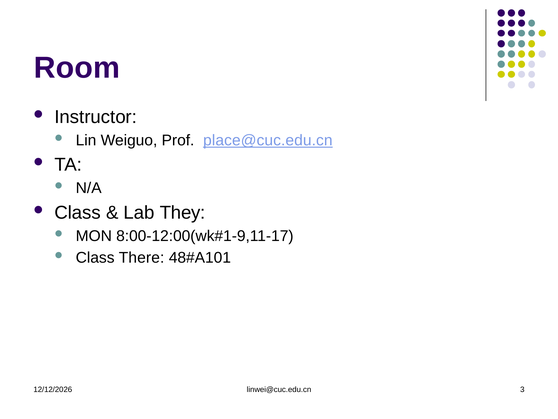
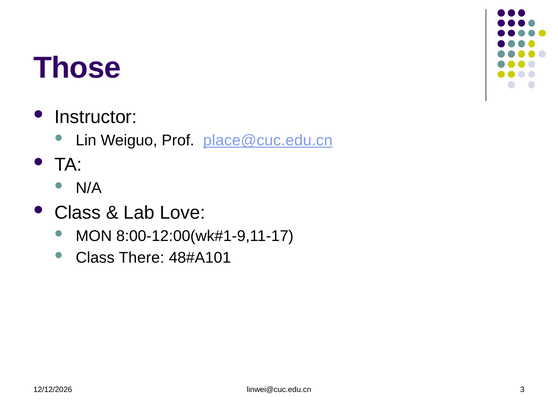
Room: Room -> Those
They: They -> Love
